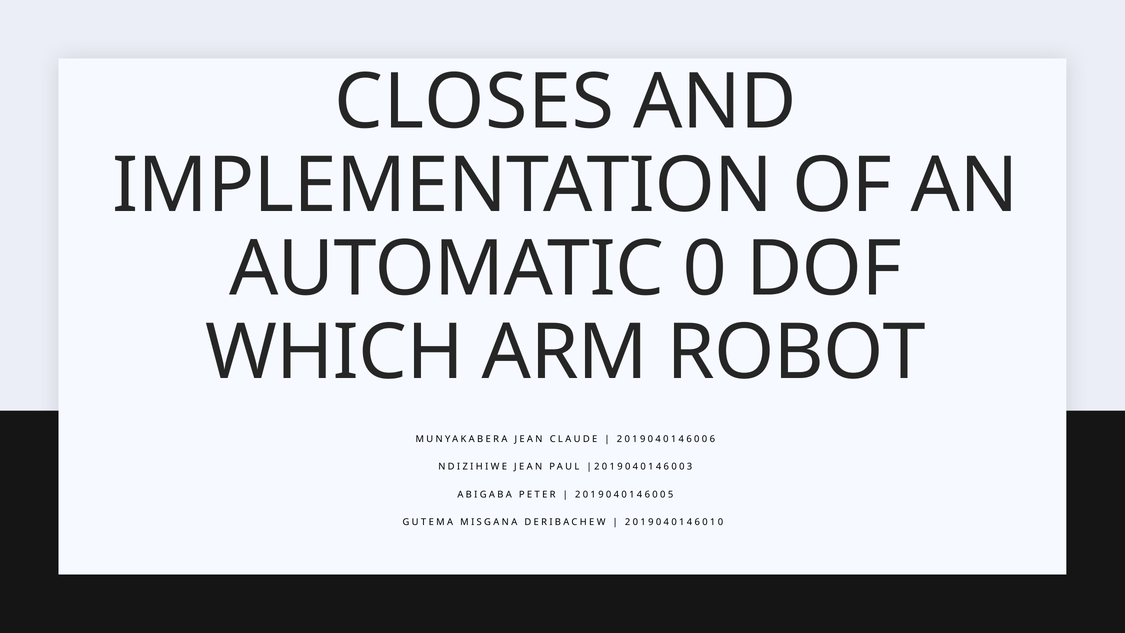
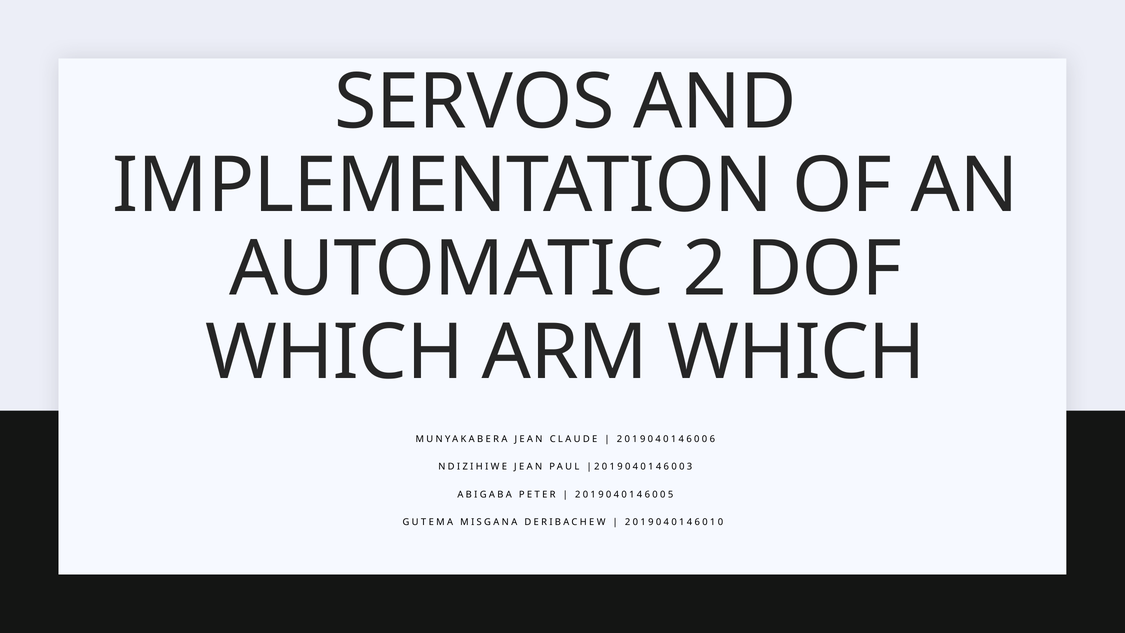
CLOSES: CLOSES -> SERVOS
AUTOMATIC 0: 0 -> 2
ARM ROBOT: ROBOT -> WHICH
